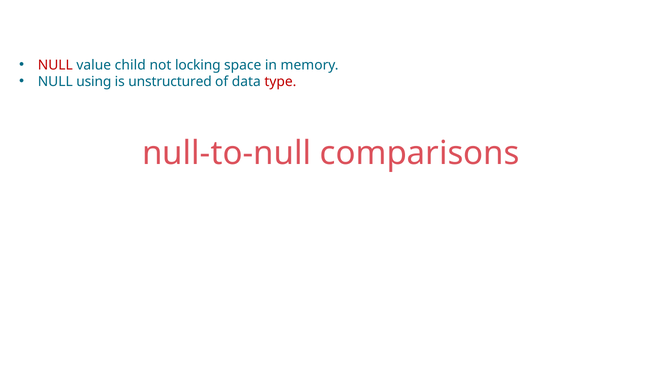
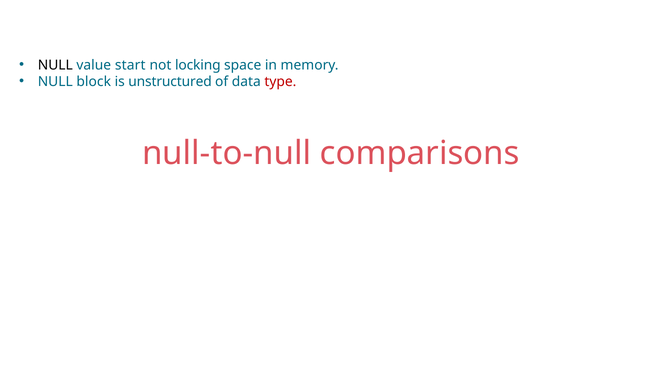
NULL at (55, 65) colour: red -> black
child: child -> start
using: using -> block
